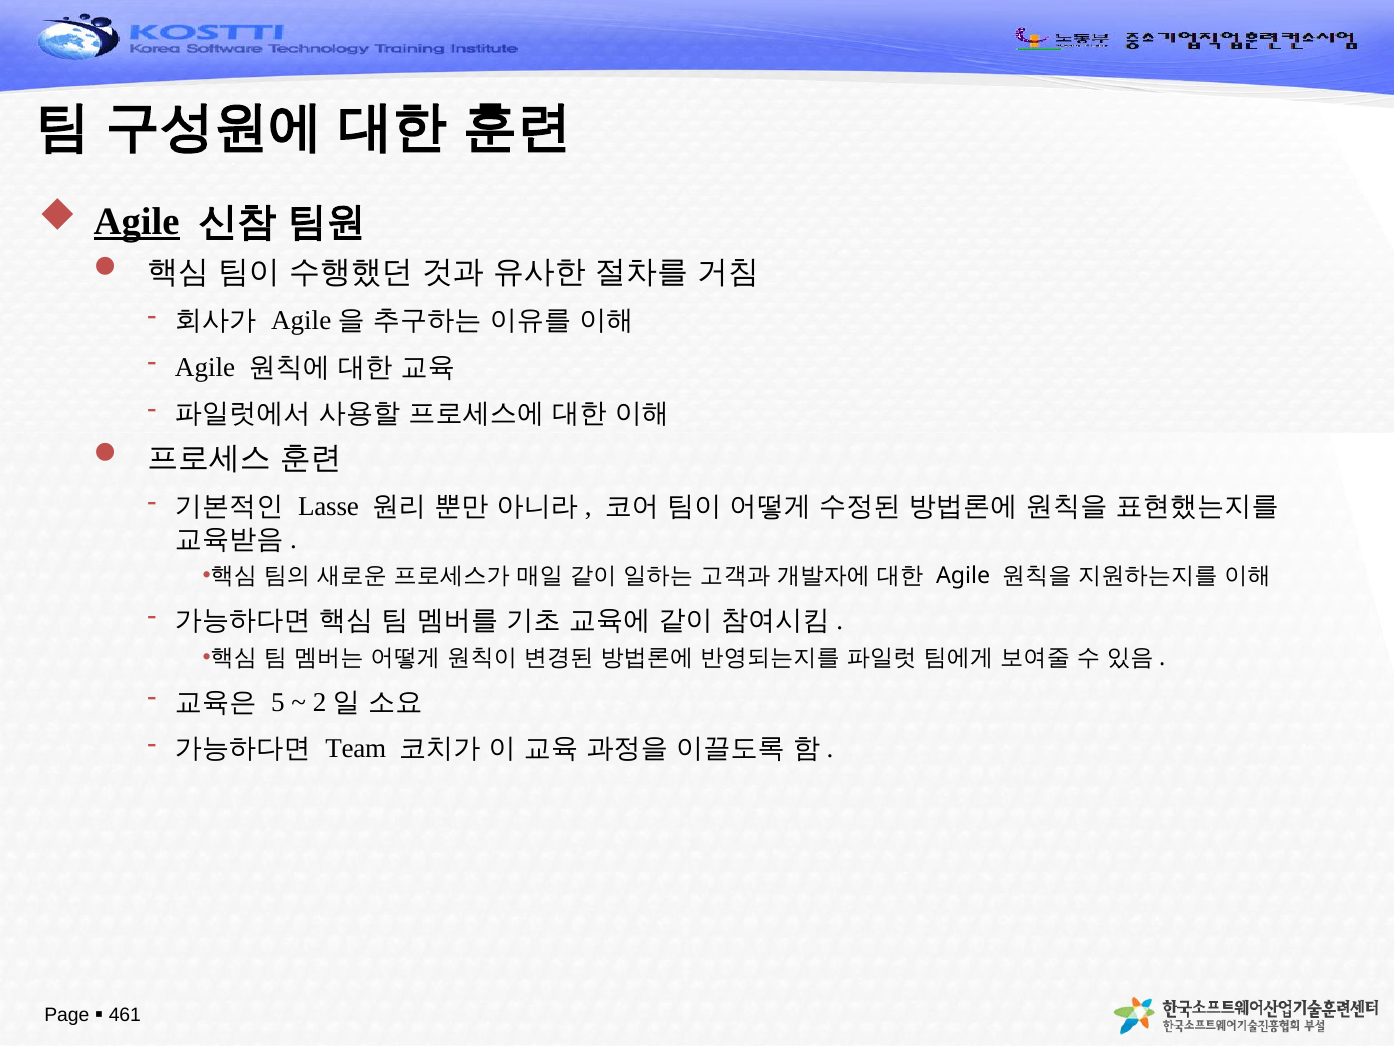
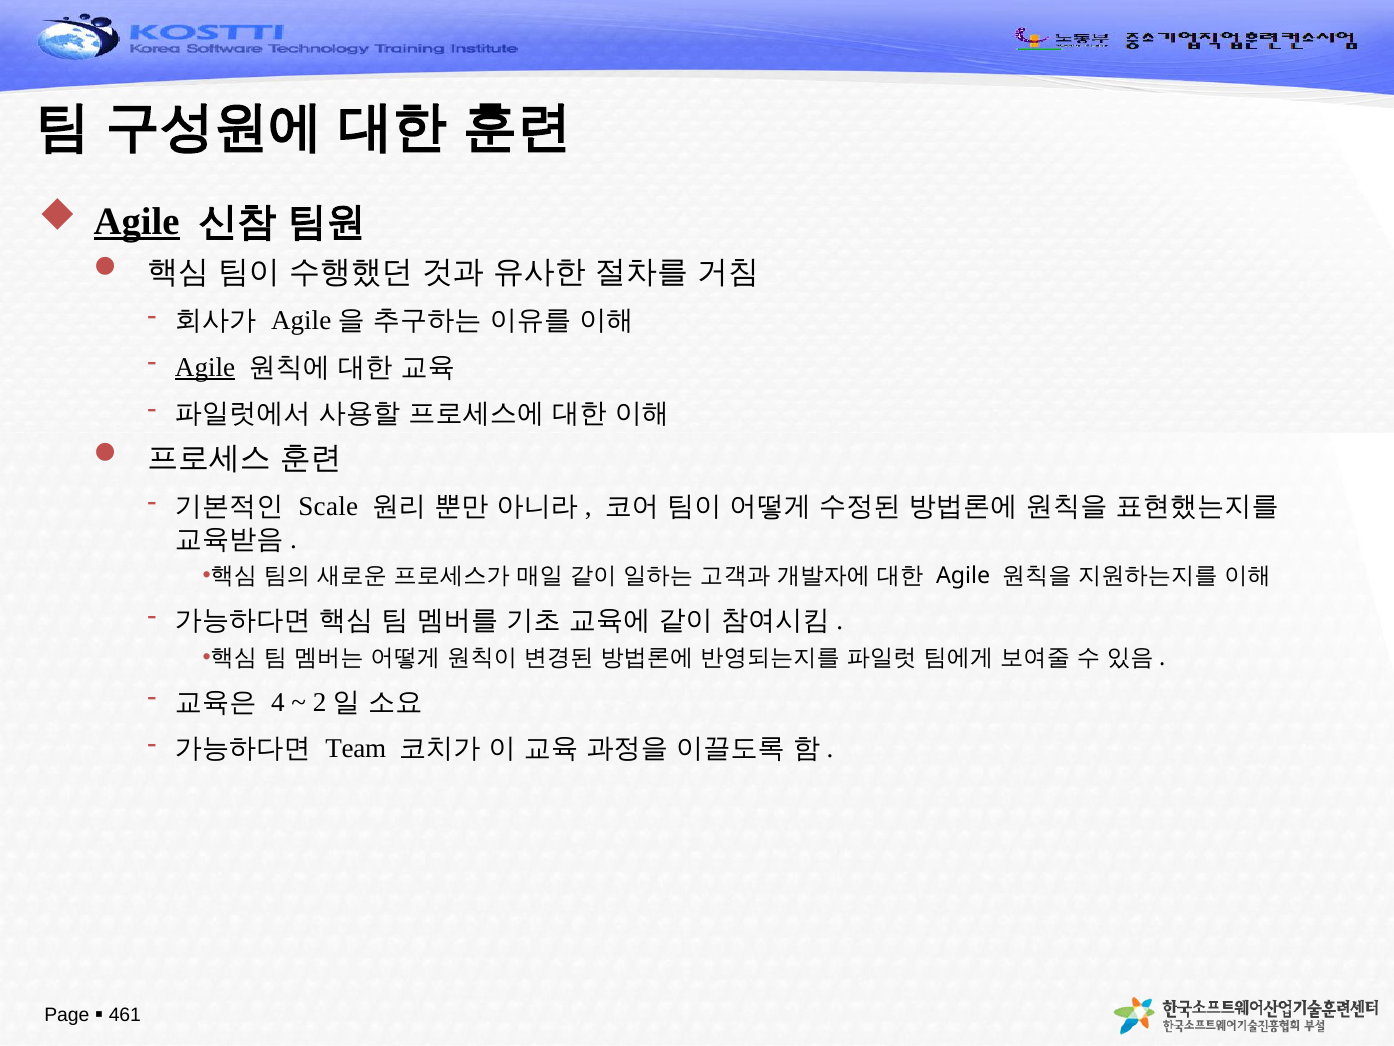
Agile at (205, 367) underline: none -> present
Lasse: Lasse -> Scale
5: 5 -> 4
